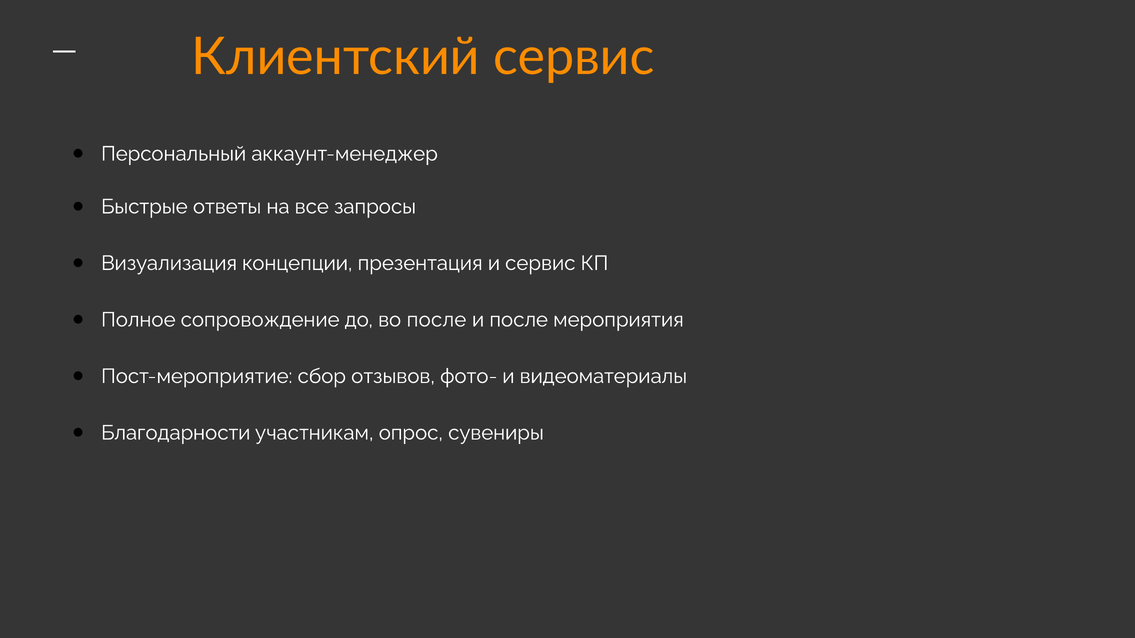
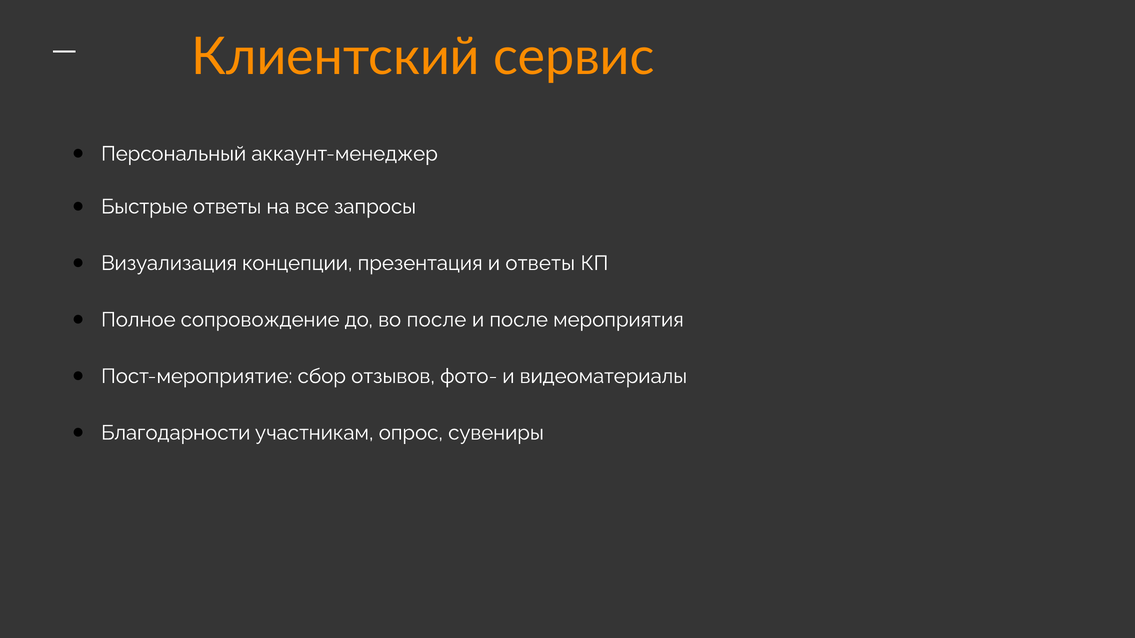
и сервис: сервис -> ответы
